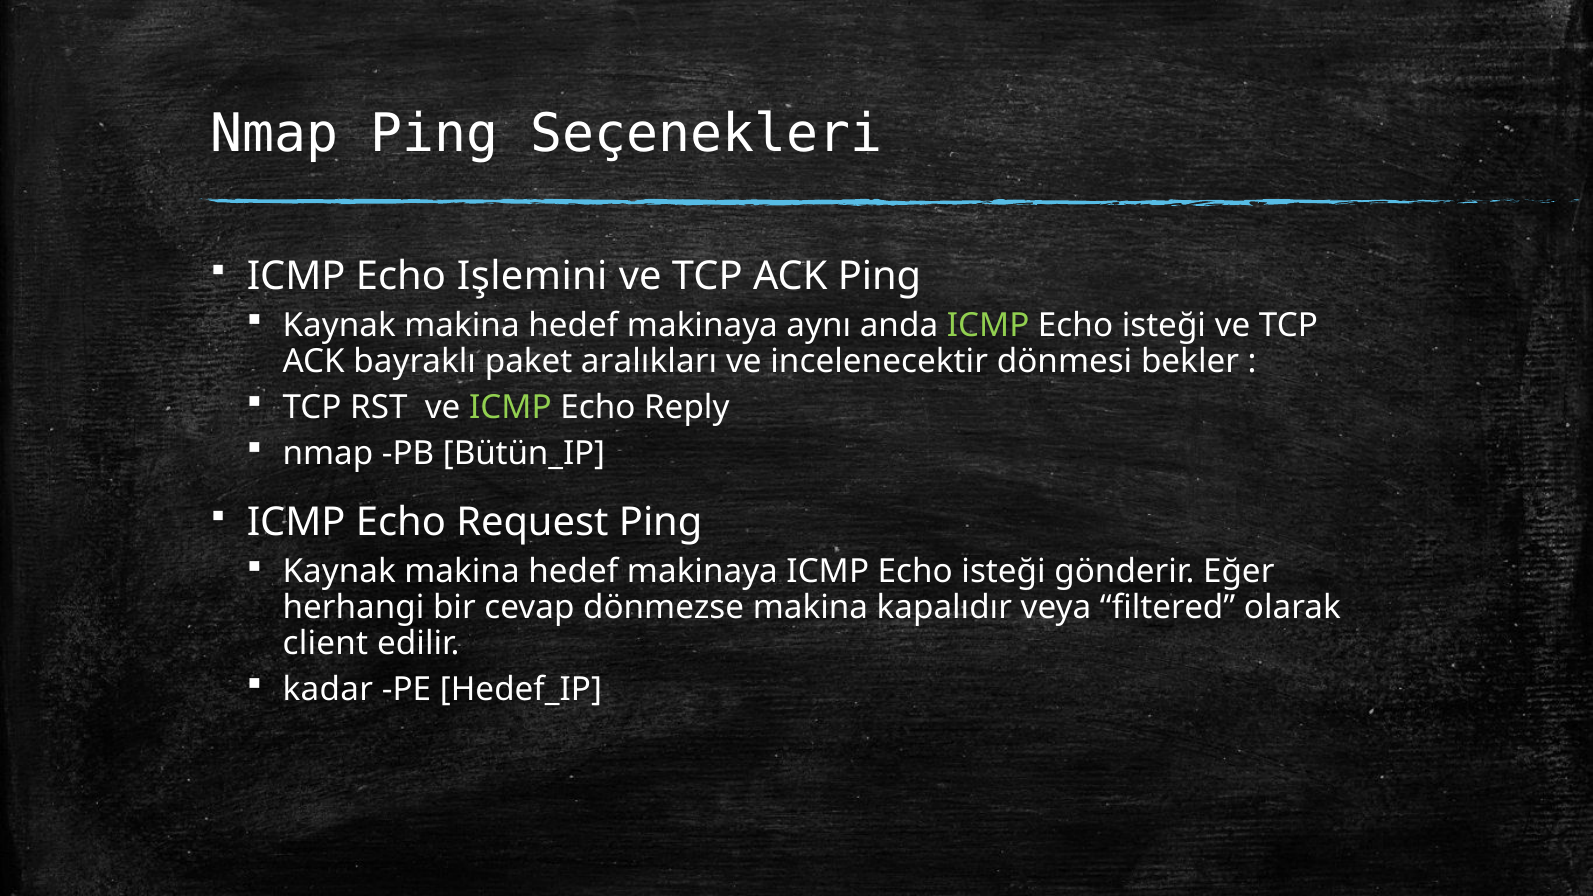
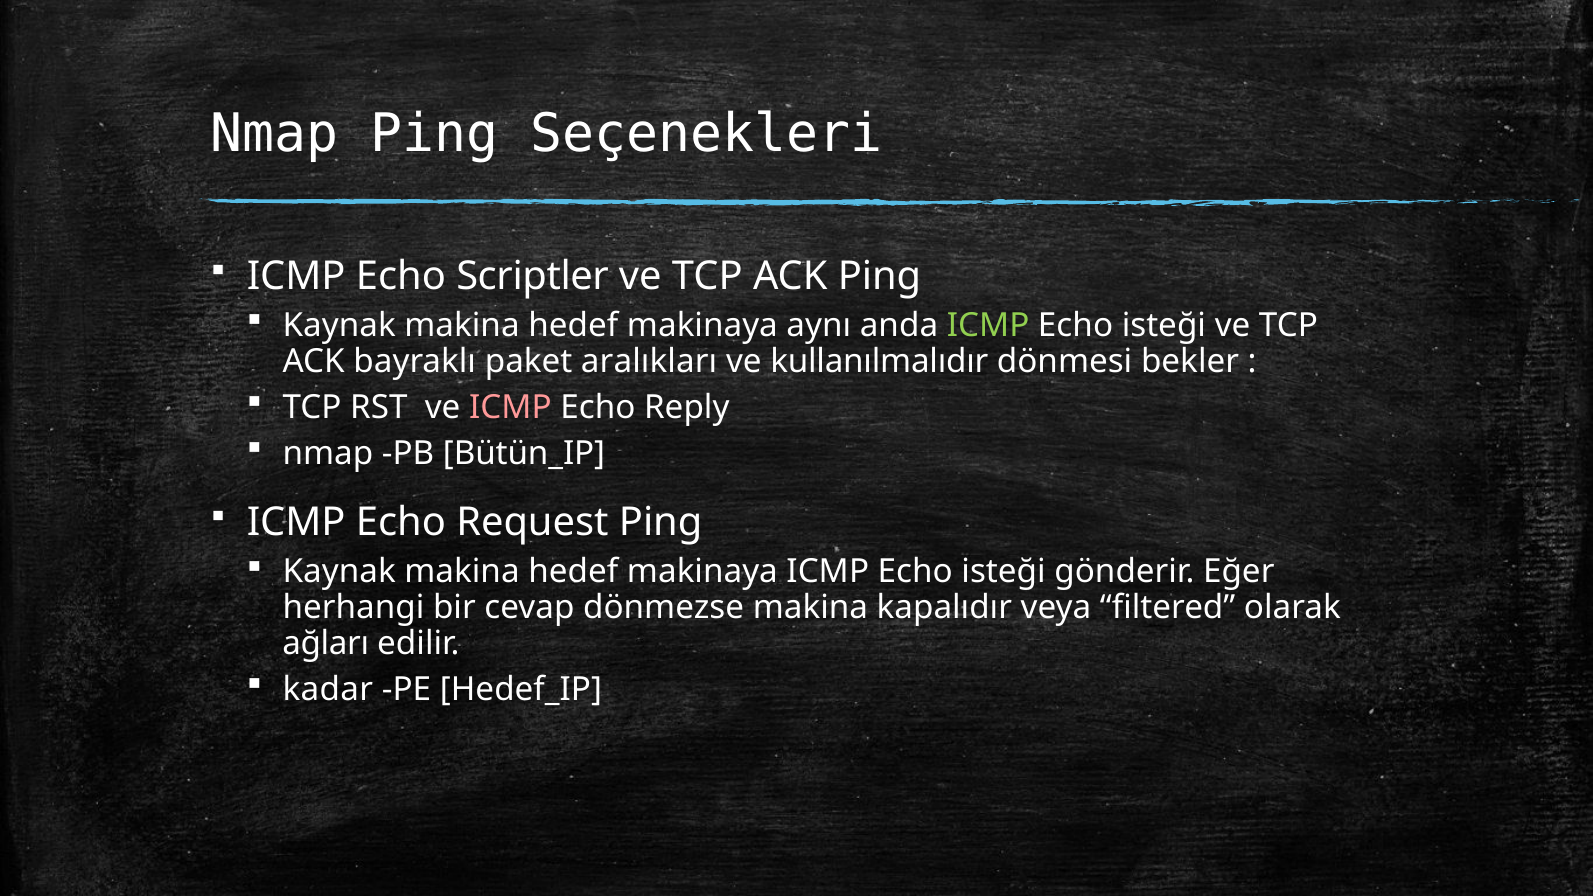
Işlemini: Işlemini -> Scriptler
incelenecektir: incelenecektir -> kullanılmalıdır
ICMP at (510, 407) colour: light green -> pink
client: client -> ağları
